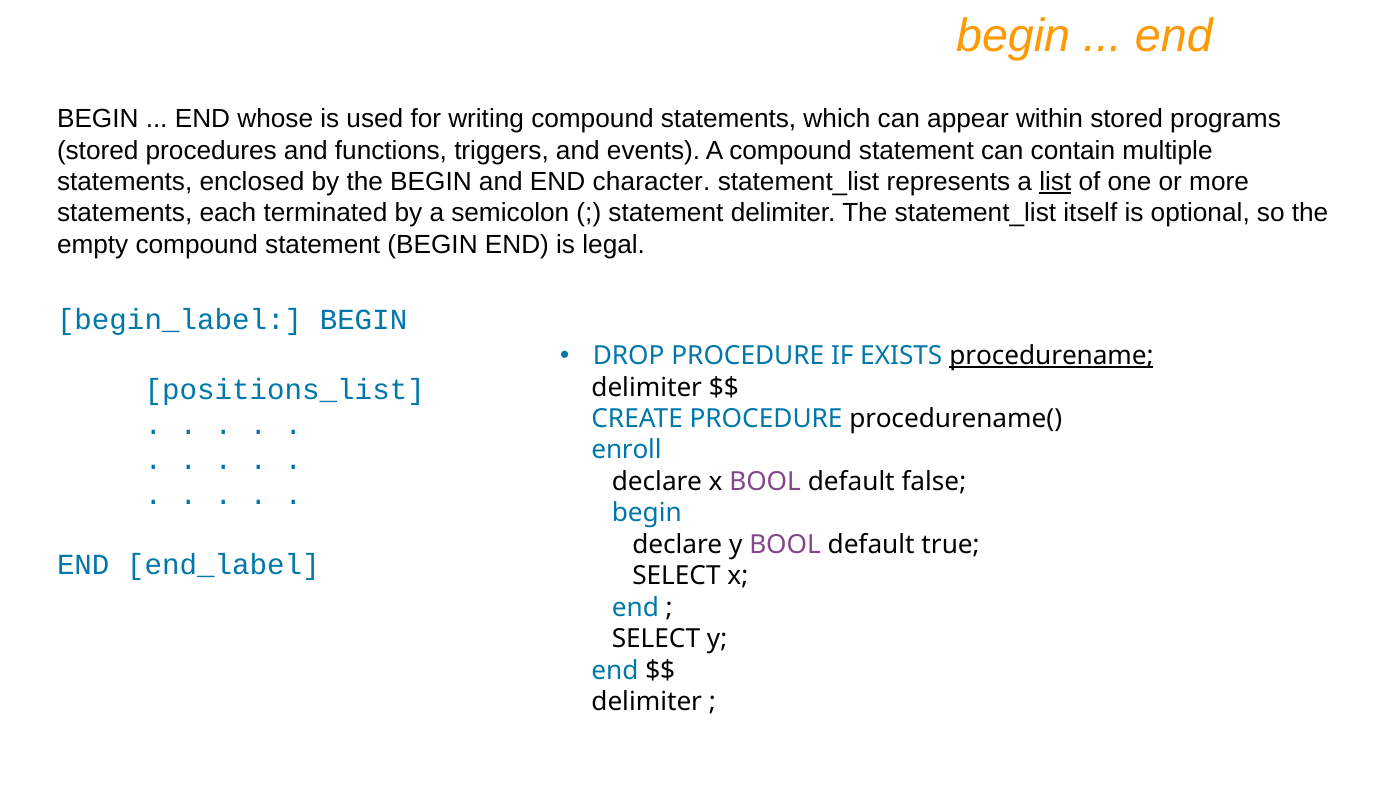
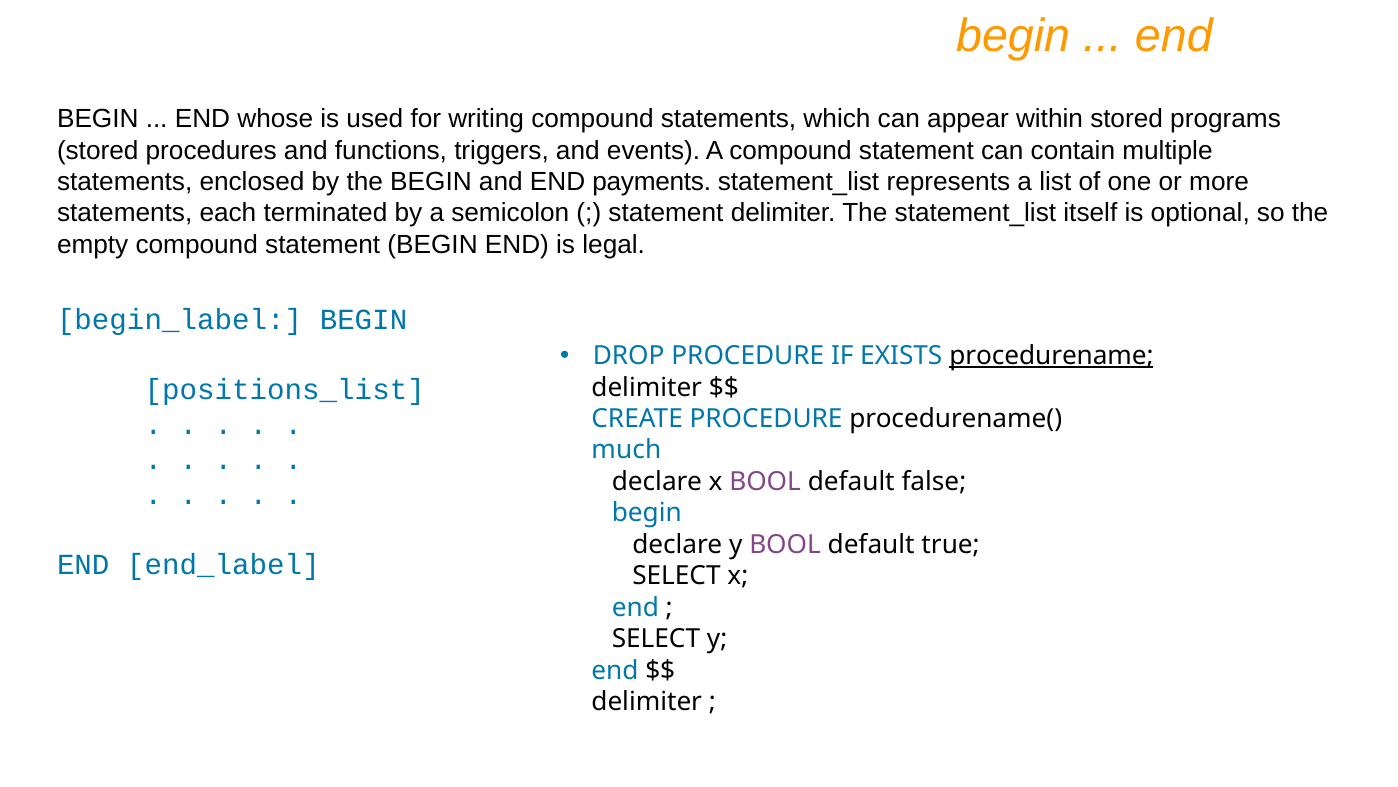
character: character -> payments
list underline: present -> none
enroll: enroll -> much
